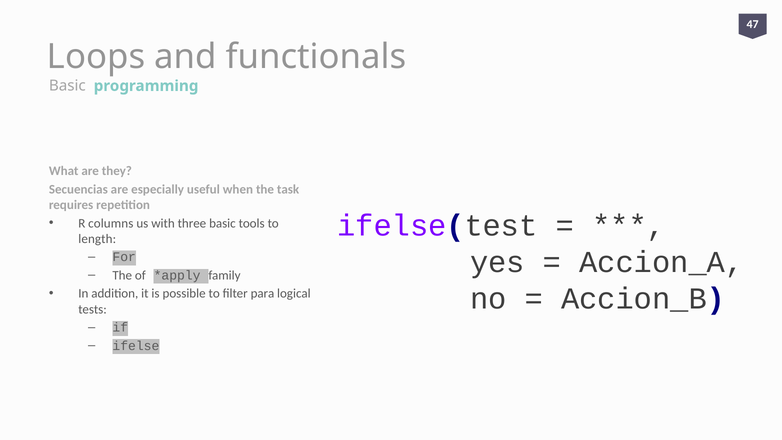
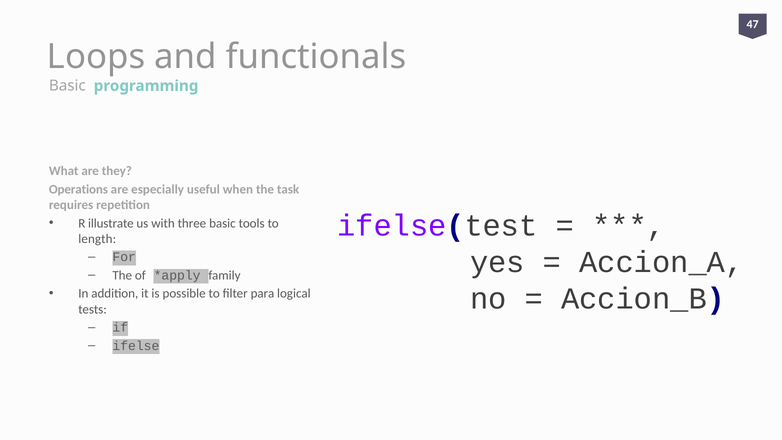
Secuencias: Secuencias -> Operations
columns: columns -> illustrate
